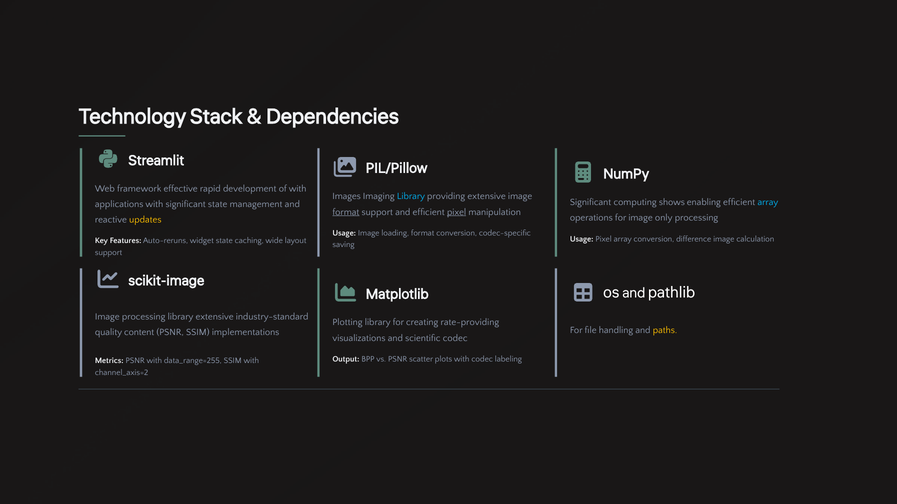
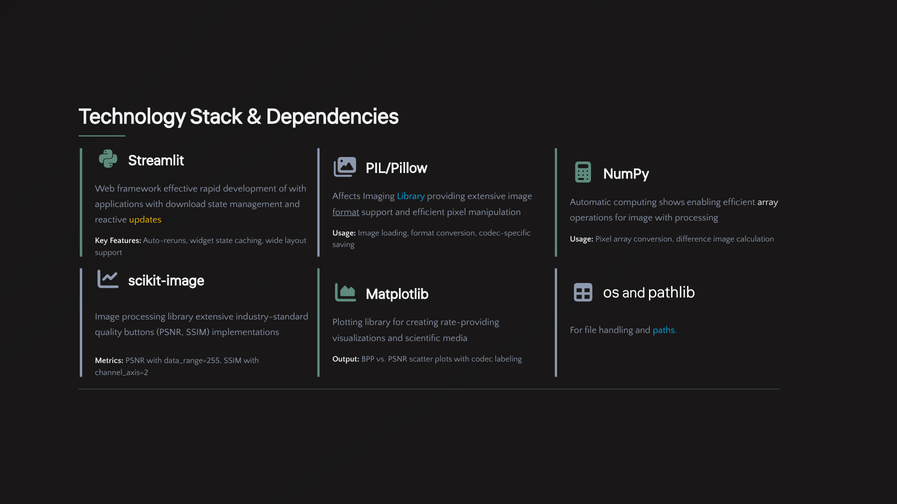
Images: Images -> Affects
Significant at (591, 202): Significant -> Automatic
array at (768, 202) colour: light blue -> white
with significant: significant -> download
pixel at (457, 212) underline: present -> none
image only: only -> with
paths colour: yellow -> light blue
content: content -> buttons
scientific codec: codec -> media
